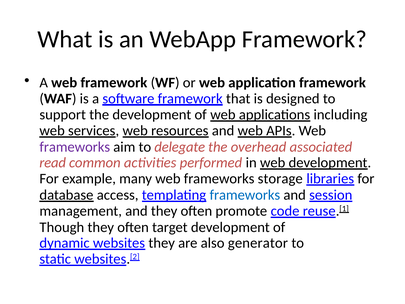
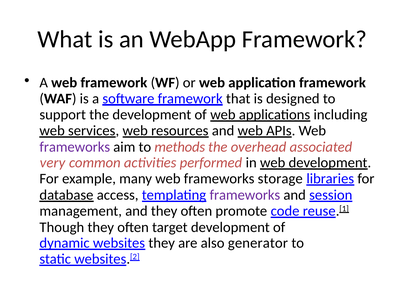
delegate: delegate -> methods
read: read -> very
frameworks at (245, 195) colour: blue -> purple
